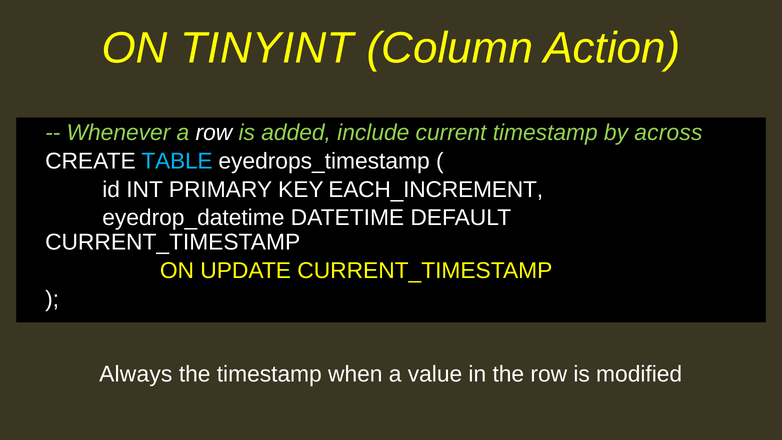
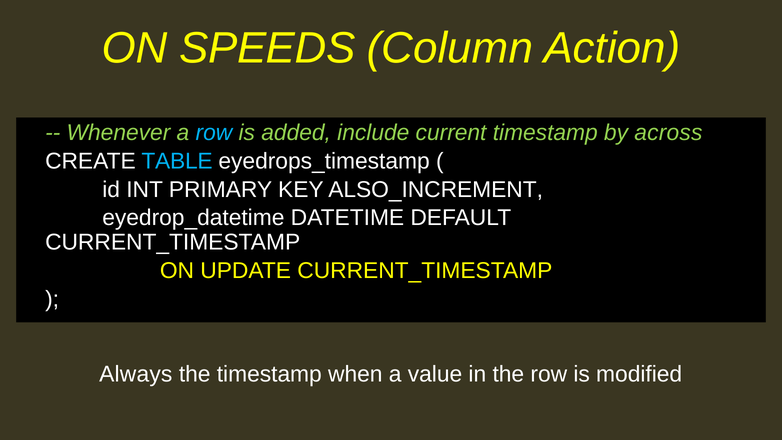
TINYINT: TINYINT -> SPEEDS
row at (214, 133) colour: white -> light blue
EACH_INCREMENT: EACH_INCREMENT -> ALSO_INCREMENT
